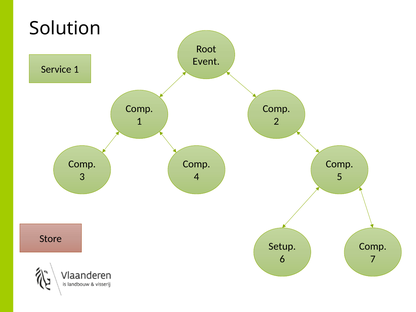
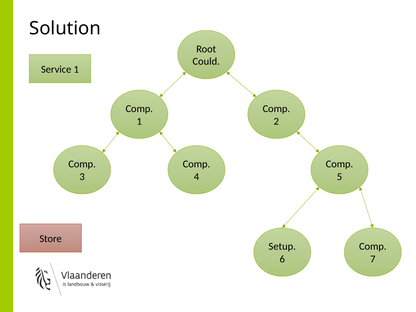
Event: Event -> Could
